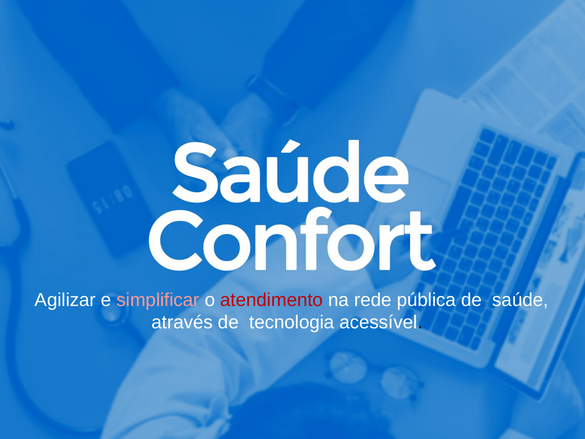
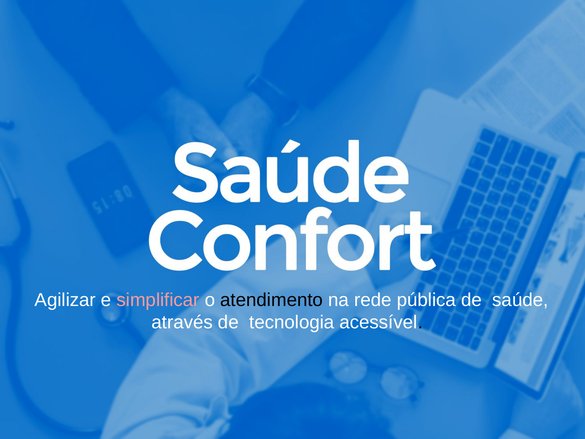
atendimento colour: red -> black
